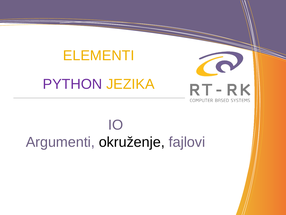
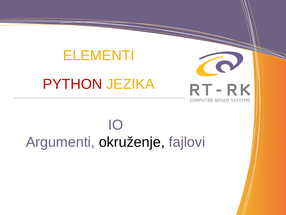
PYTHON colour: purple -> red
